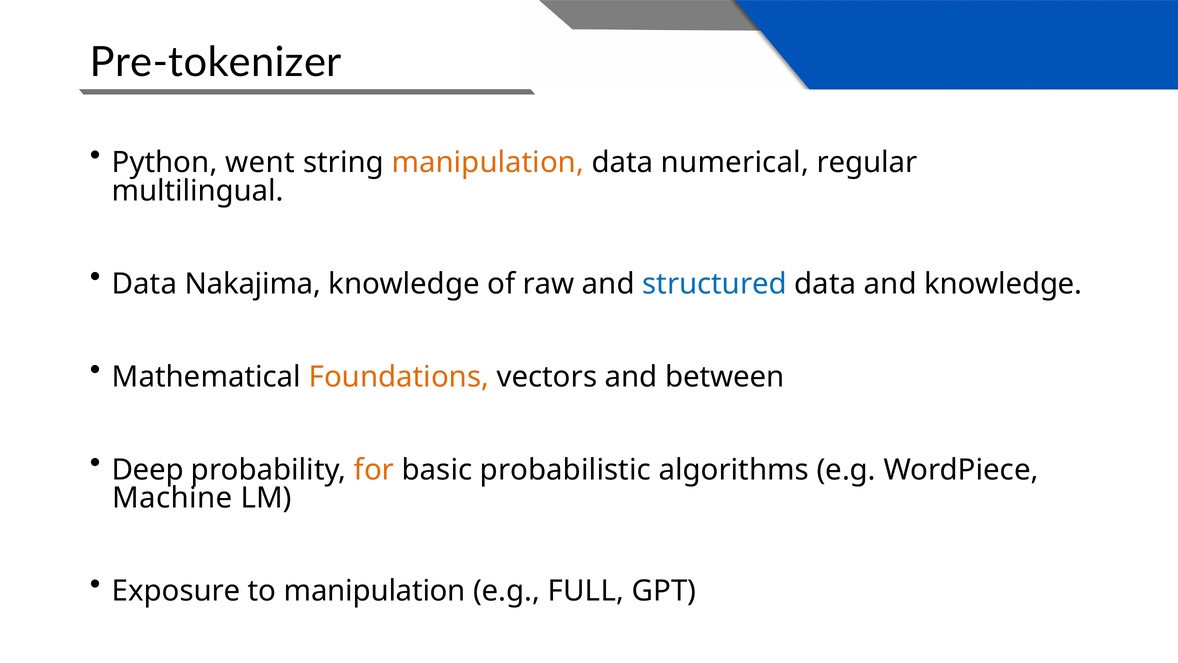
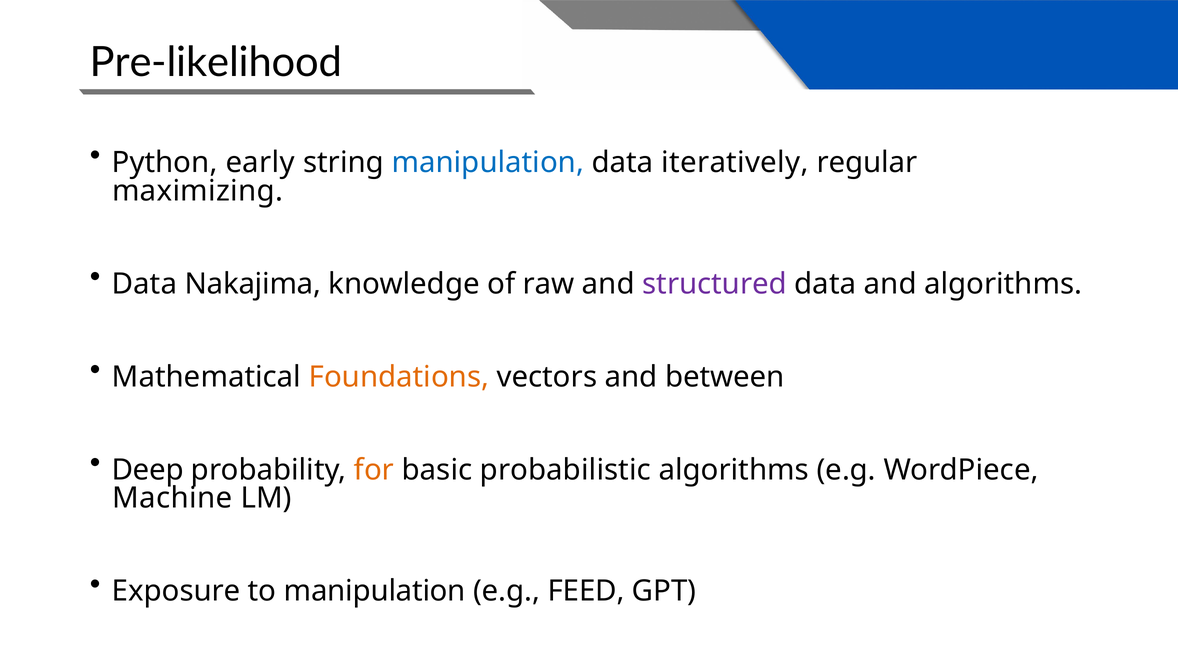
Pre-tokenizer: Pre-tokenizer -> Pre-likelihood
went: went -> early
manipulation at (488, 162) colour: orange -> blue
numerical: numerical -> iteratively
multilingual: multilingual -> maximizing
structured colour: blue -> purple
and knowledge: knowledge -> algorithms
FULL: FULL -> FEED
